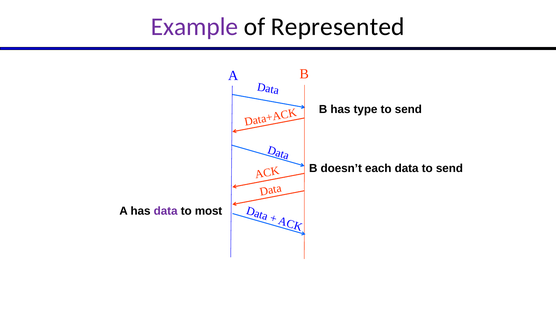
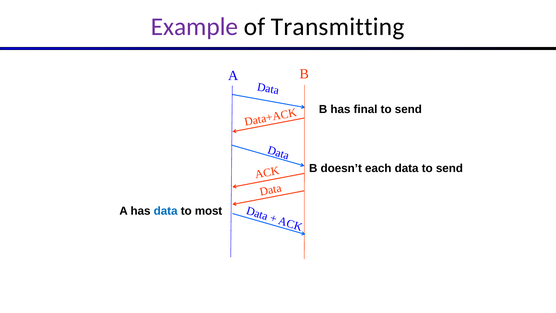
Represented: Represented -> Transmitting
type: type -> final
data at (166, 211) colour: purple -> blue
